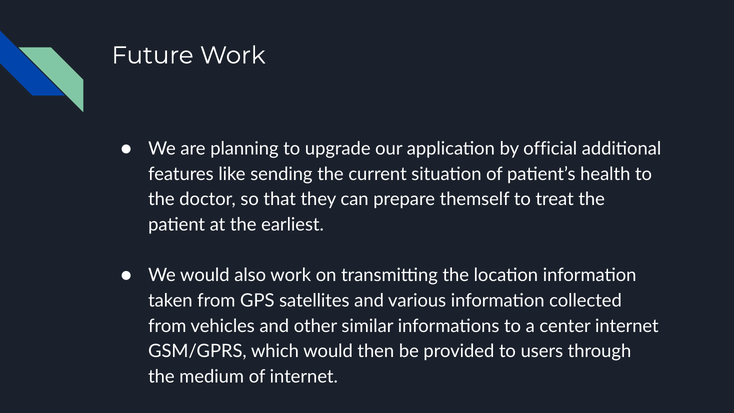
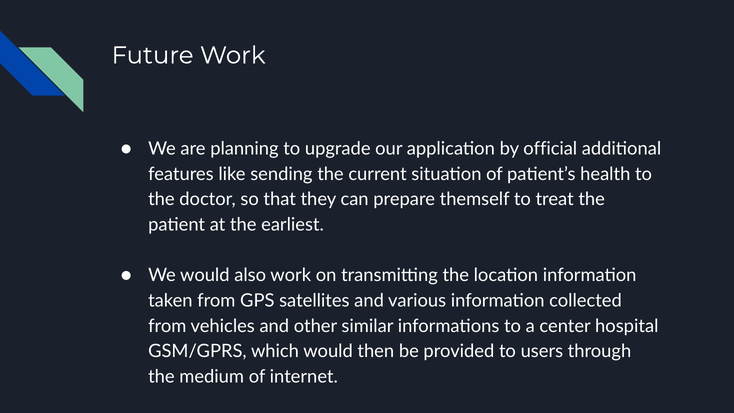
center internet: internet -> hospital
